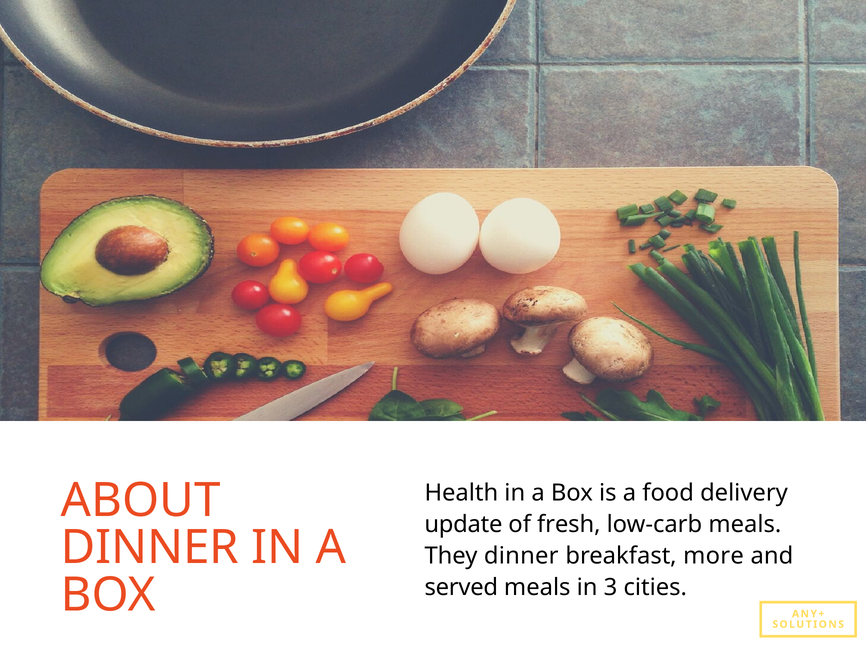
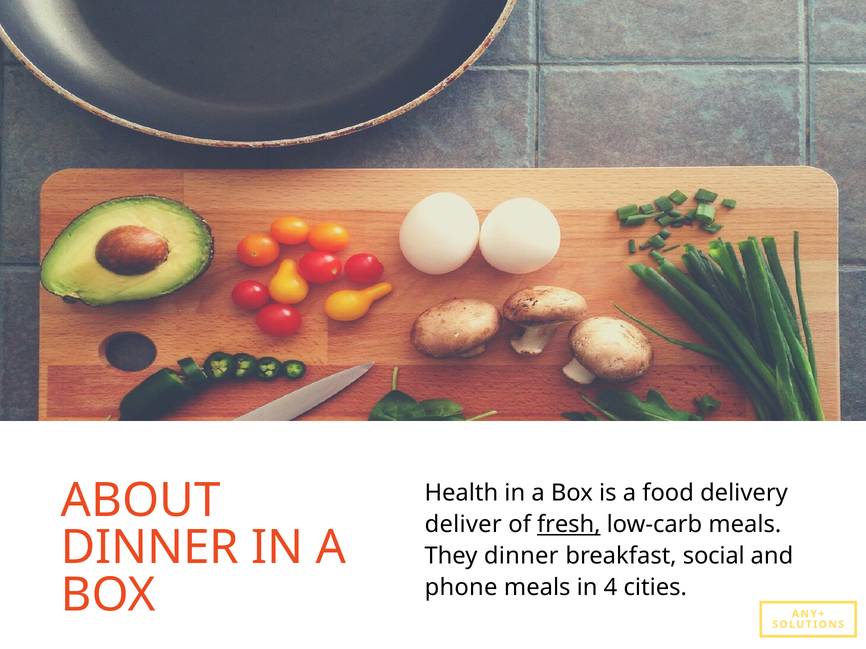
update: update -> deliver
fresh underline: none -> present
more: more -> social
served: served -> phone
3: 3 -> 4
